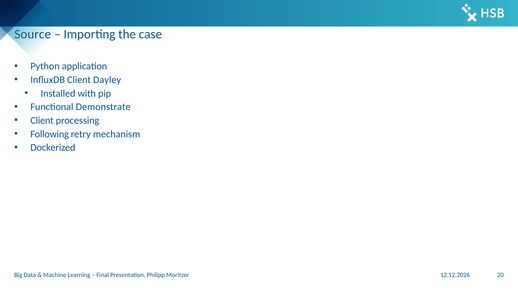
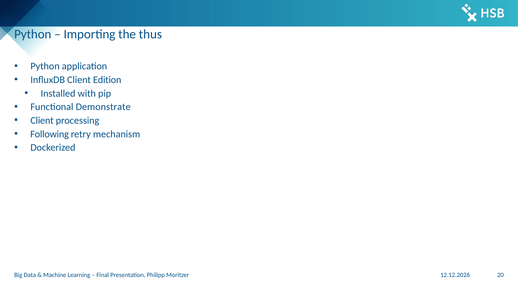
Source at (33, 34): Source -> Python
case: case -> thus
Dayley: Dayley -> Edition
